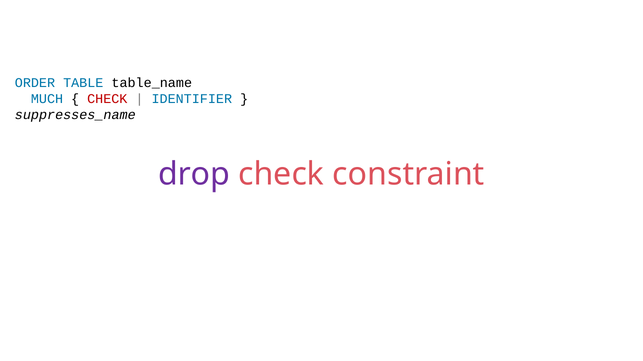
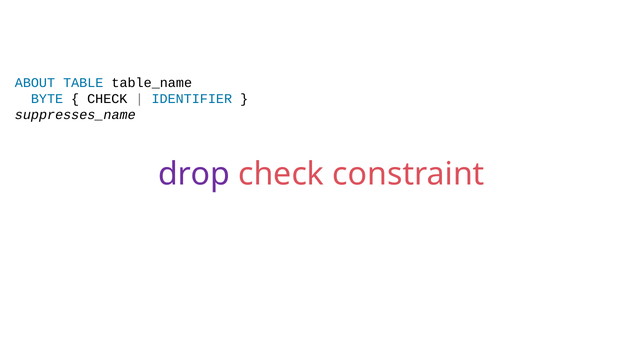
ORDER: ORDER -> ABOUT
MUCH: MUCH -> BYTE
CHECK at (107, 99) colour: red -> black
